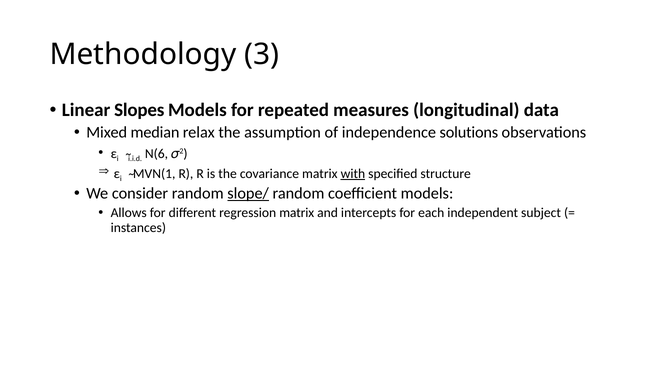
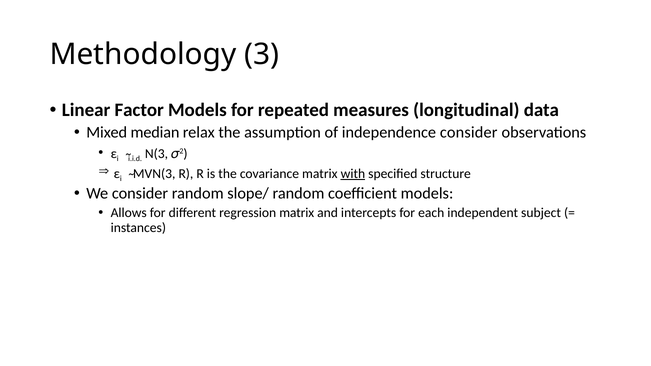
Slopes: Slopes -> Factor
independence solutions: solutions -> consider
N(6: N(6 -> N(3
MVN(1: MVN(1 -> MVN(3
slope/ underline: present -> none
